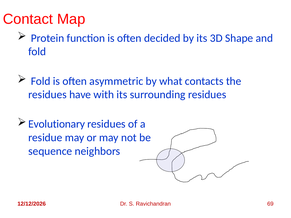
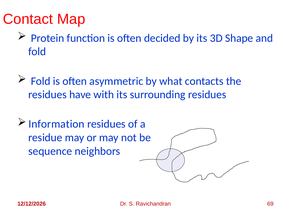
Evolutionary: Evolutionary -> Information
